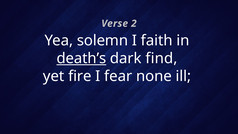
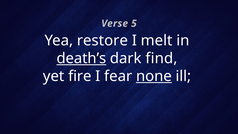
2: 2 -> 5
solemn: solemn -> restore
faith: faith -> melt
none underline: none -> present
